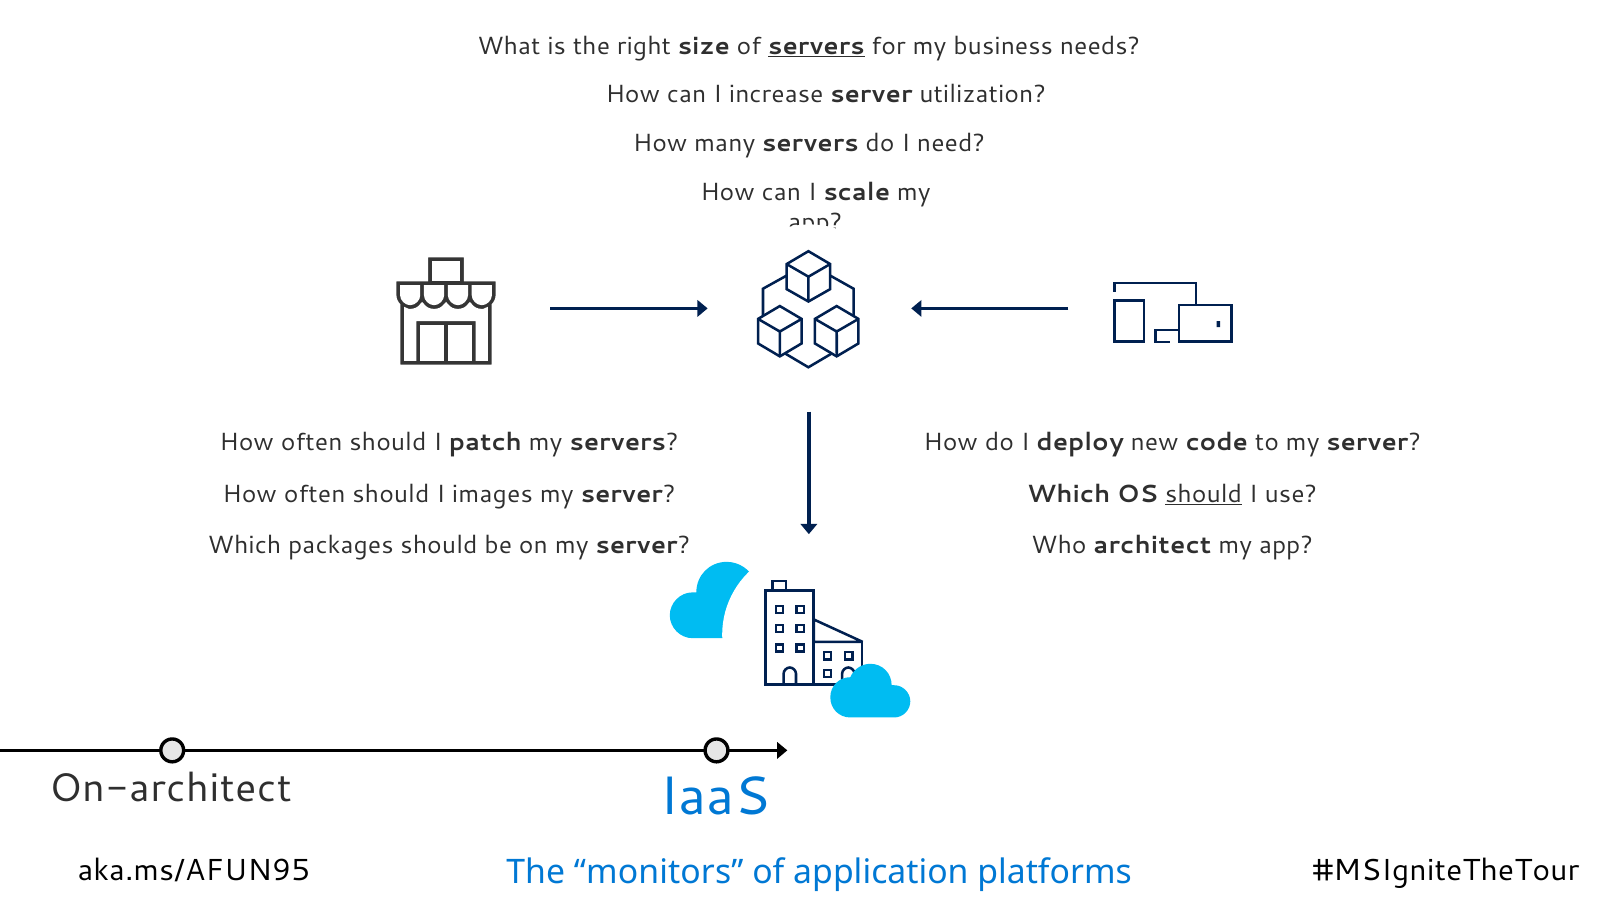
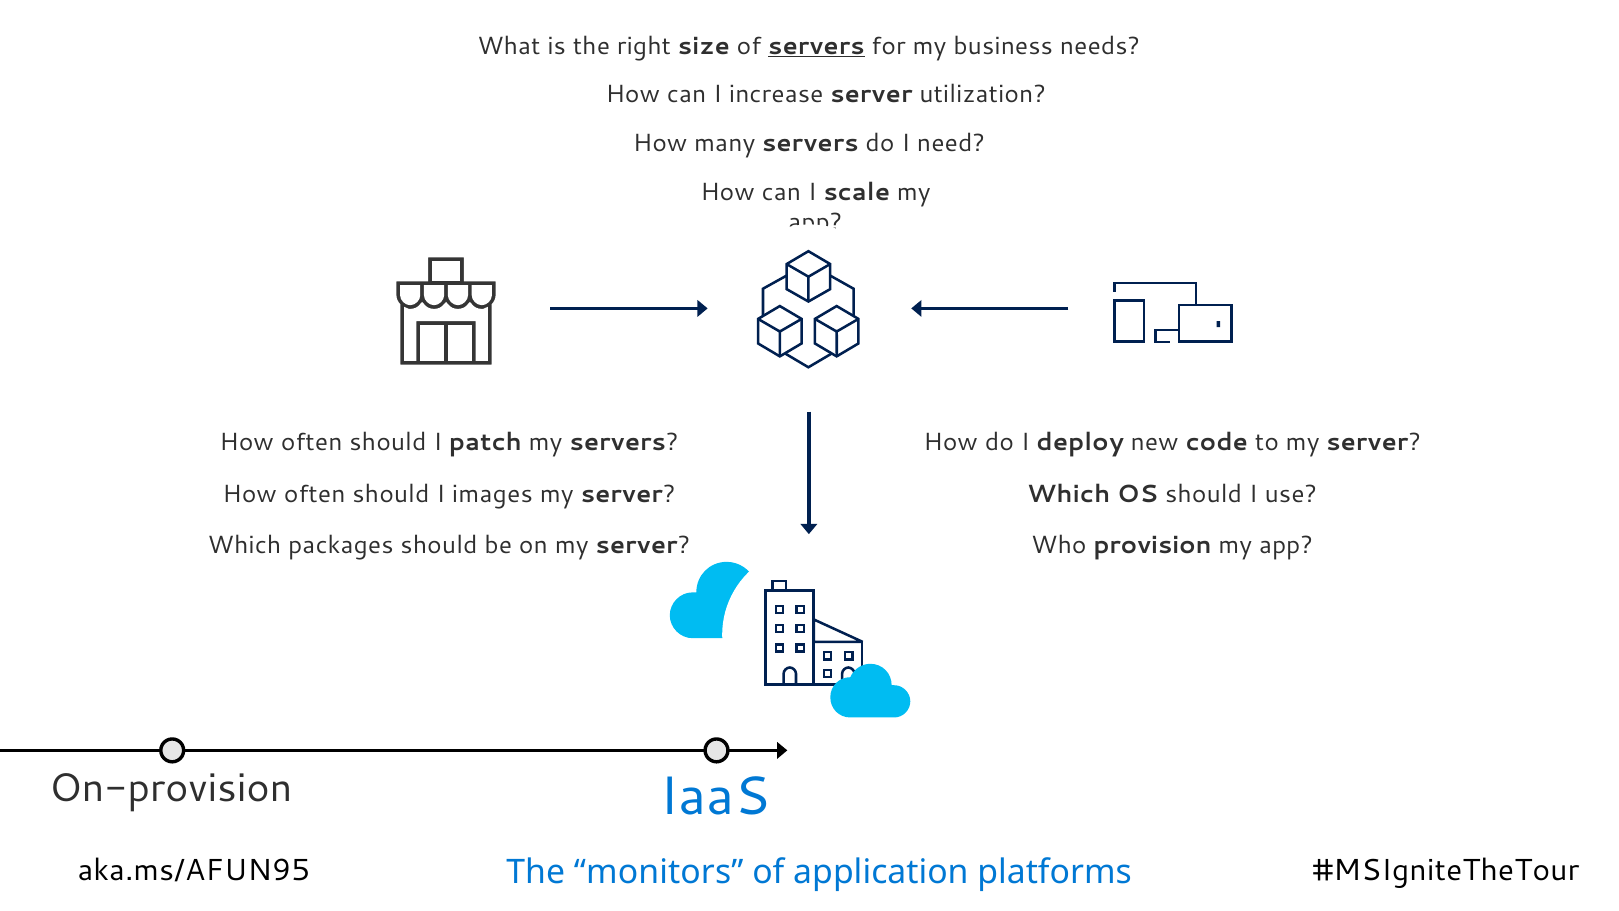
should at (1204, 494) underline: present -> none
architect: architect -> provision
On-architect: On-architect -> On-provision
